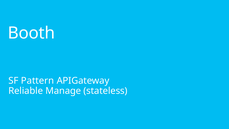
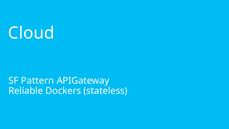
Booth: Booth -> Cloud
Manage: Manage -> Dockers
